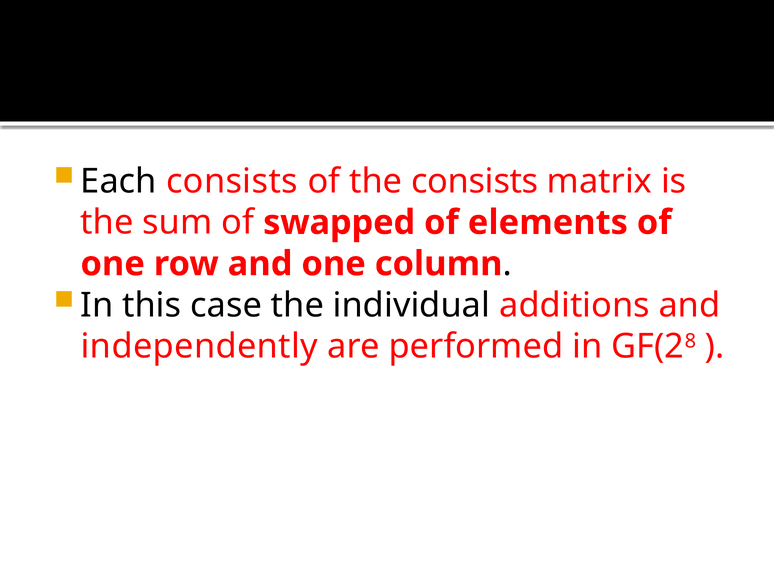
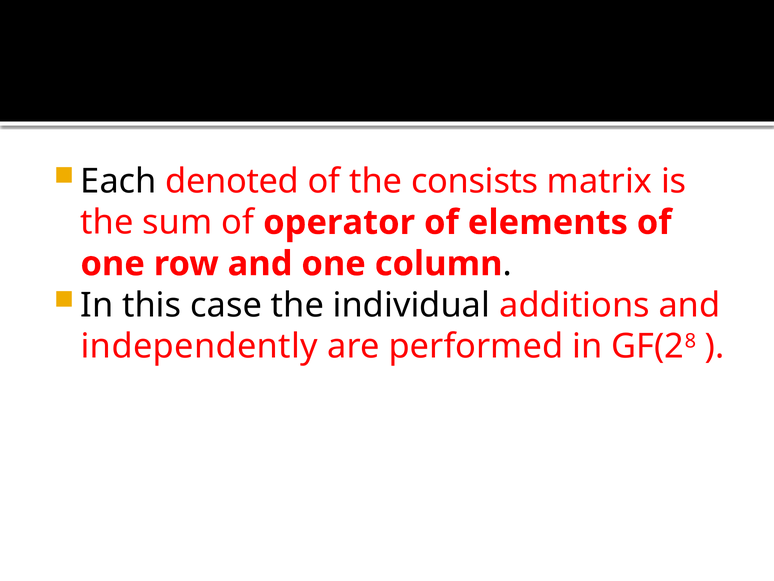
Each consists: consists -> denoted
swapped: swapped -> operator
